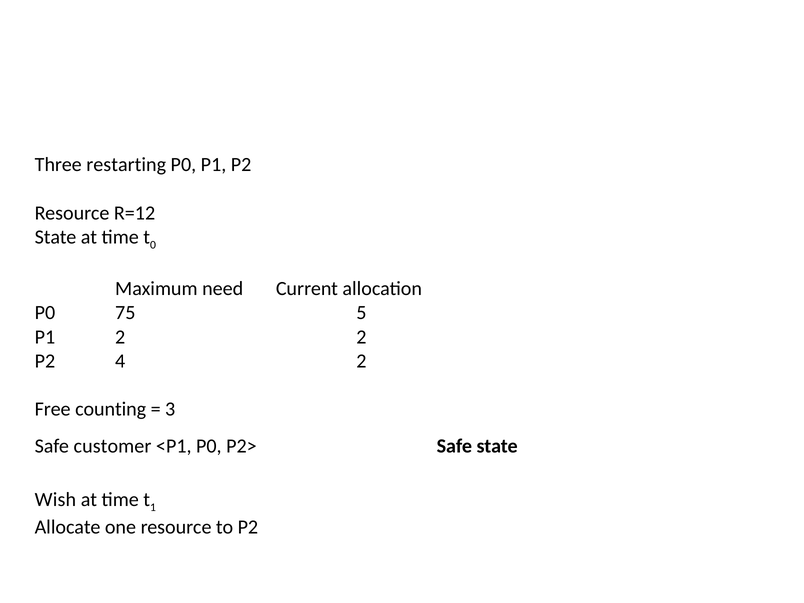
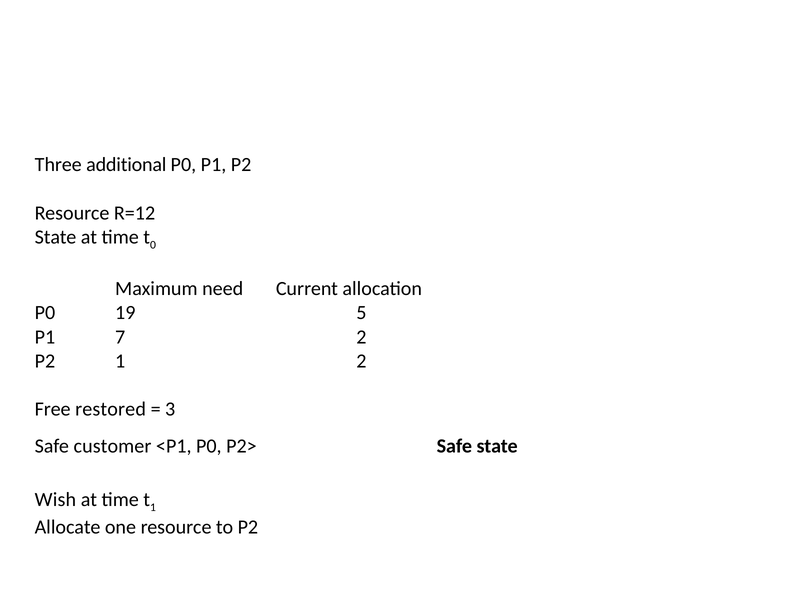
restarting: restarting -> additional
75: 75 -> 19
P1 2: 2 -> 7
P2 4: 4 -> 1
counting: counting -> restored
